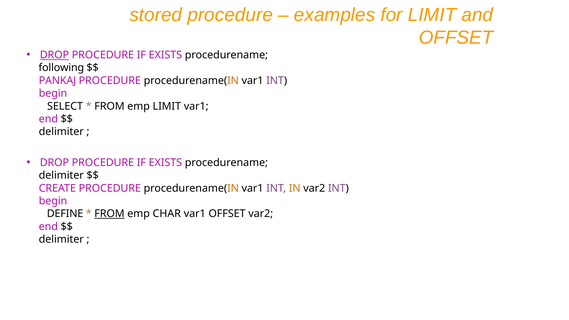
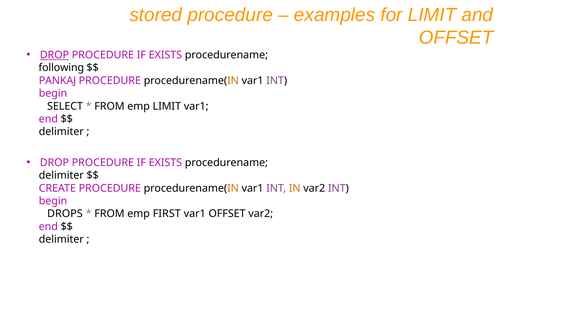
DEFINE: DEFINE -> DROPS
FROM at (109, 214) underline: present -> none
CHAR: CHAR -> FIRST
